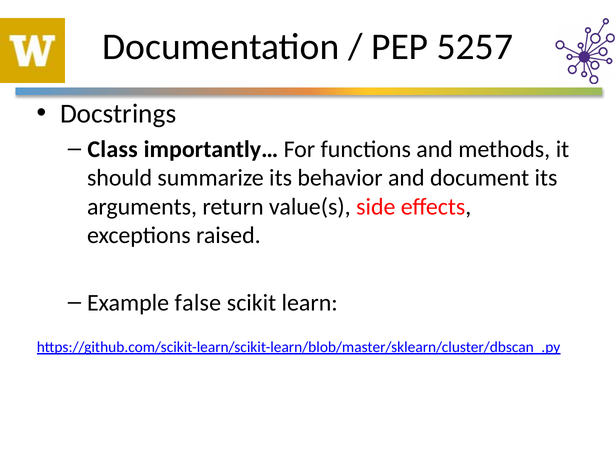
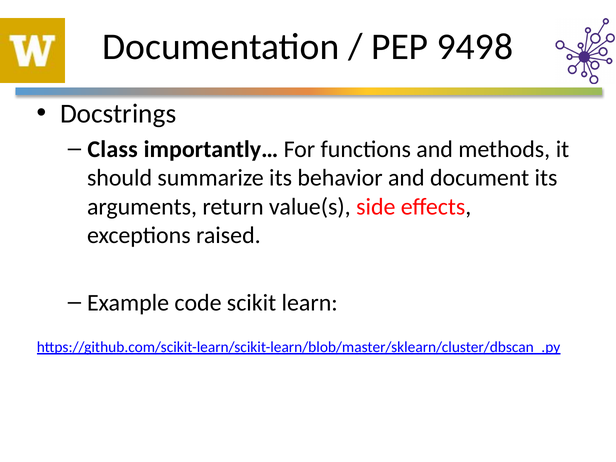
5257: 5257 -> 9498
false: false -> code
